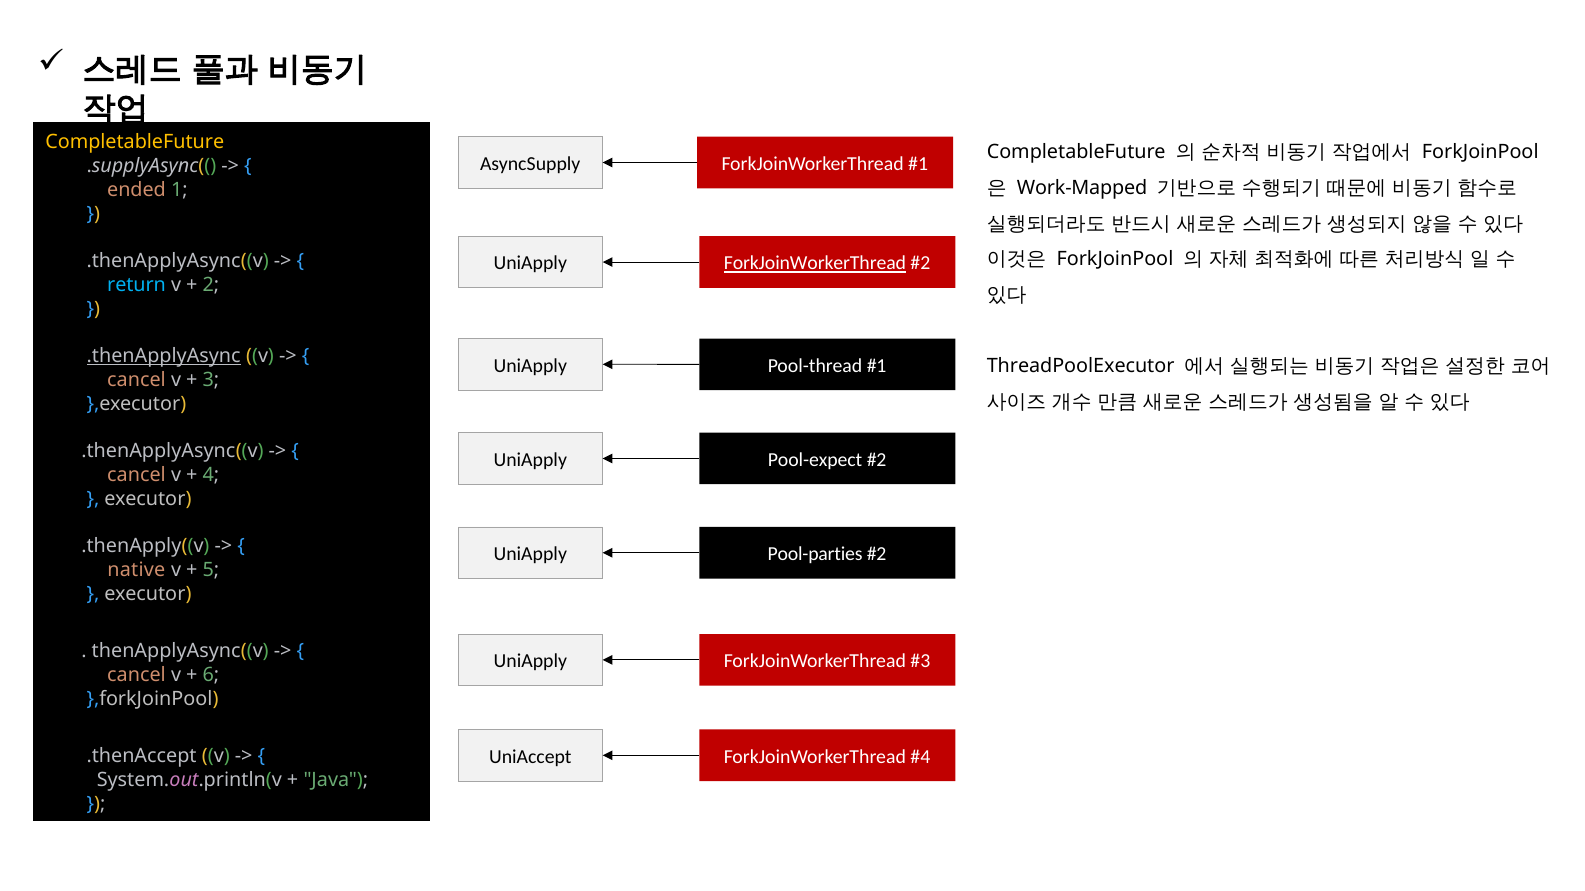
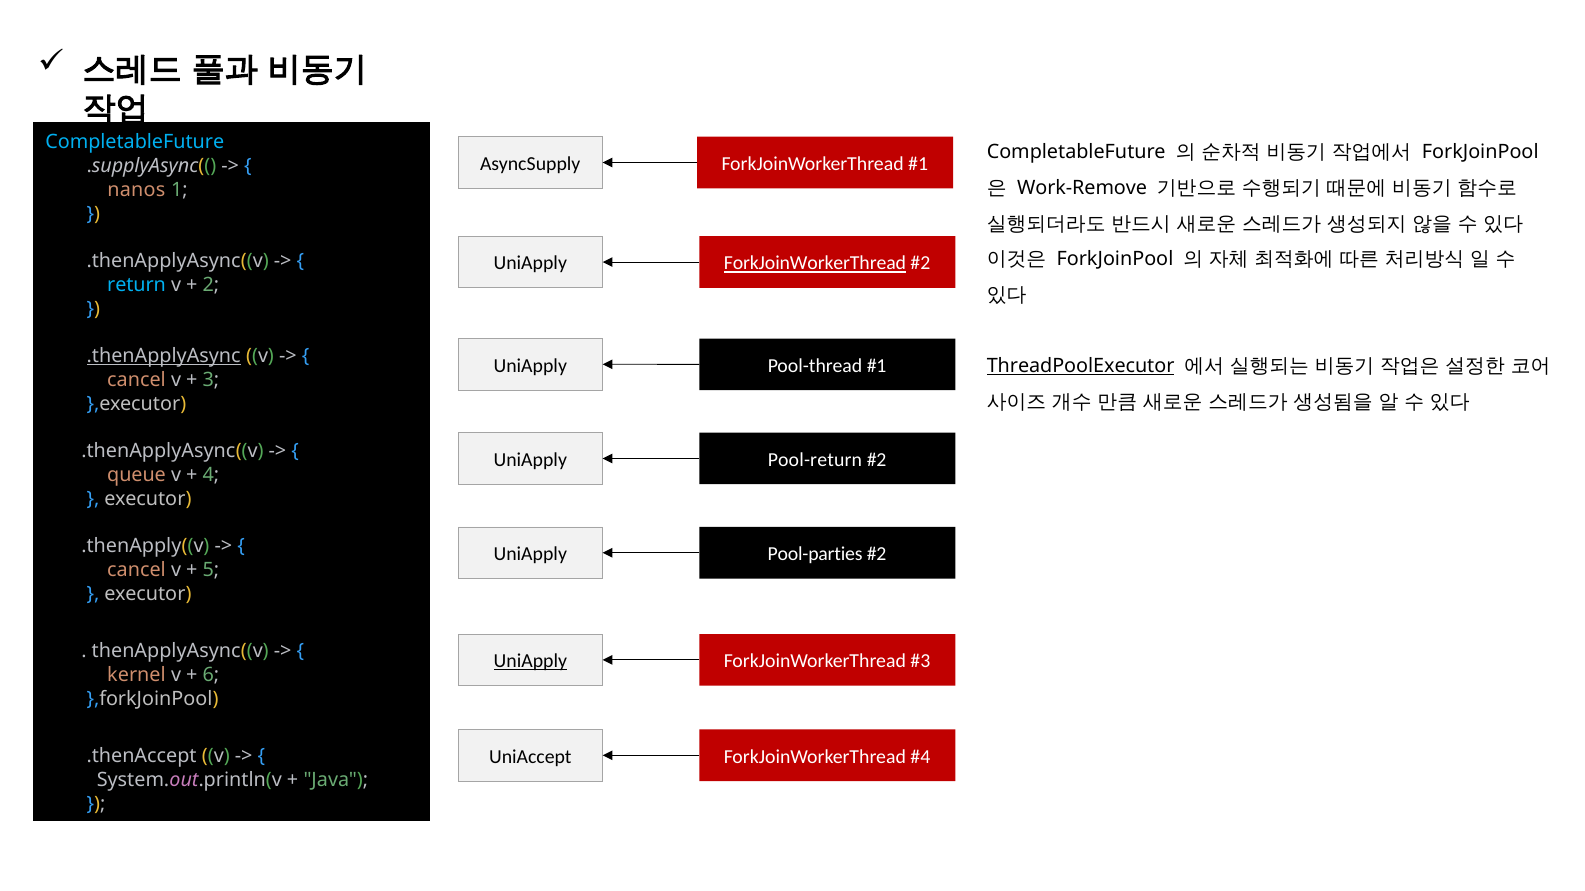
CompletableFuture at (135, 142) colour: yellow -> light blue
Work-Mapped: Work-Mapped -> Work-Remove
ended: ended -> nanos
ThreadPoolExecutor underline: none -> present
Pool-expect: Pool-expect -> Pool-return
cancel at (137, 475): cancel -> queue
native at (136, 570): native -> cancel
UniApply at (530, 662) underline: none -> present
cancel at (137, 675): cancel -> kernel
